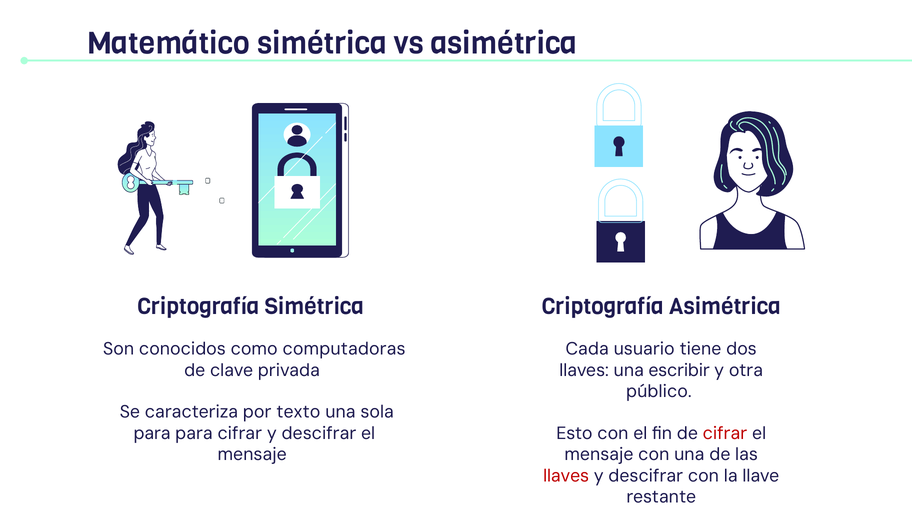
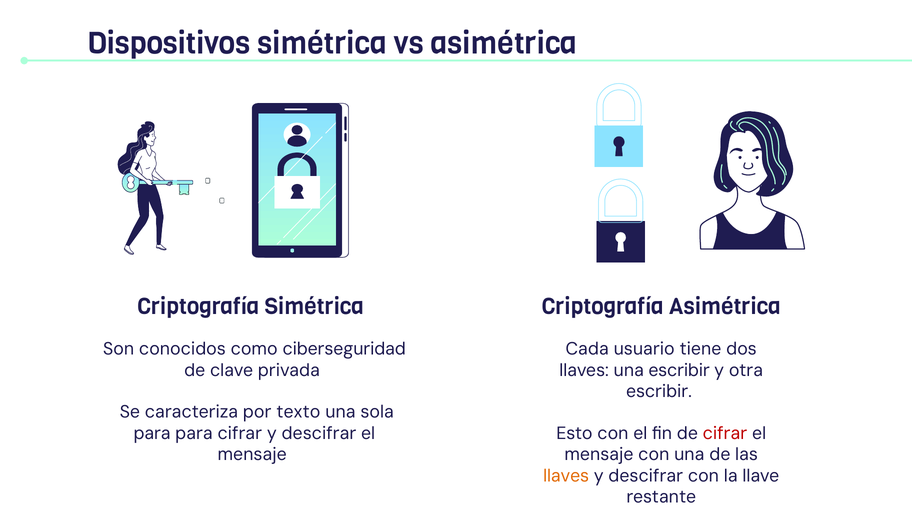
Matemático: Matemático -> Dispositivos
computadoras: computadoras -> ciberseguridad
público at (659, 392): público -> escribir
llaves at (566, 476) colour: red -> orange
